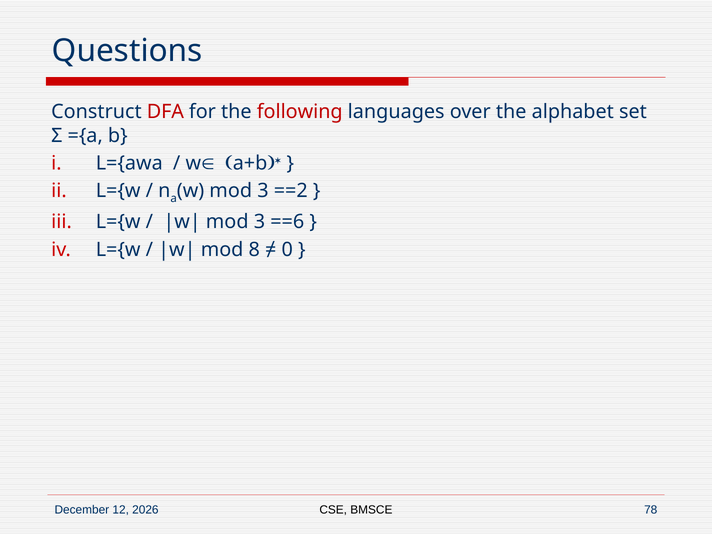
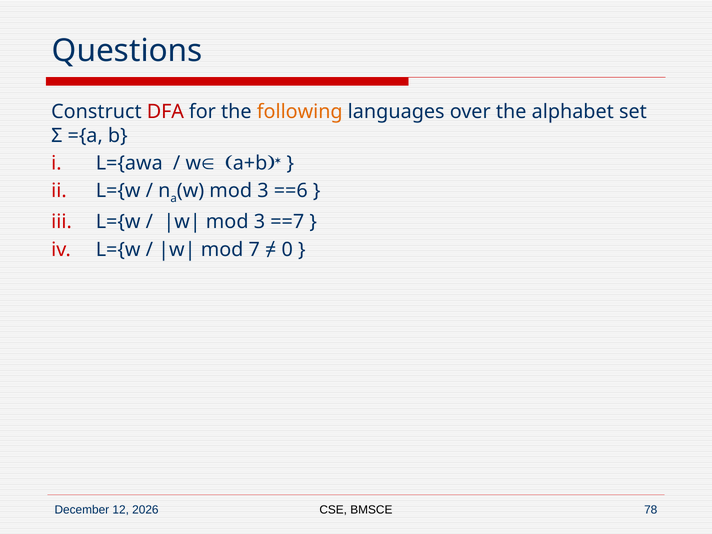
following colour: red -> orange
==2: ==2 -> ==6
==6: ==6 -> ==7
8: 8 -> 7
